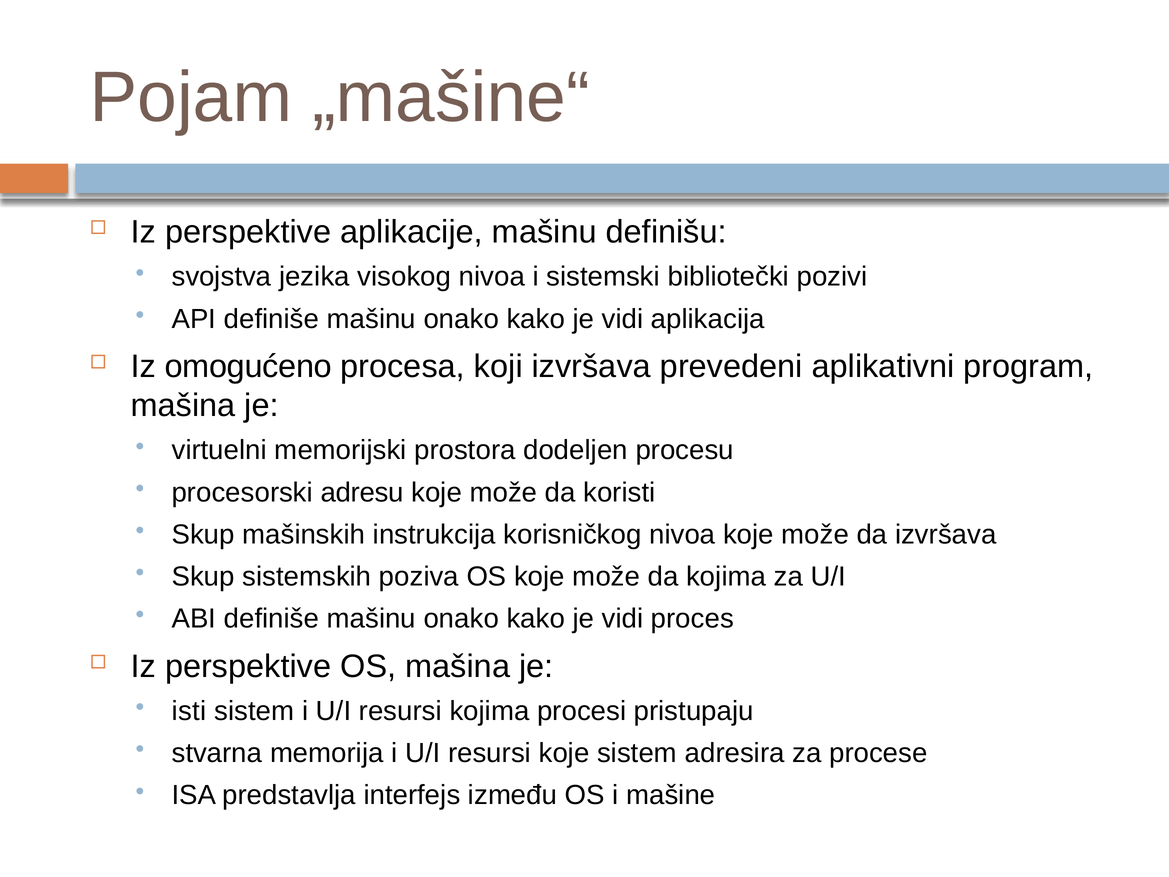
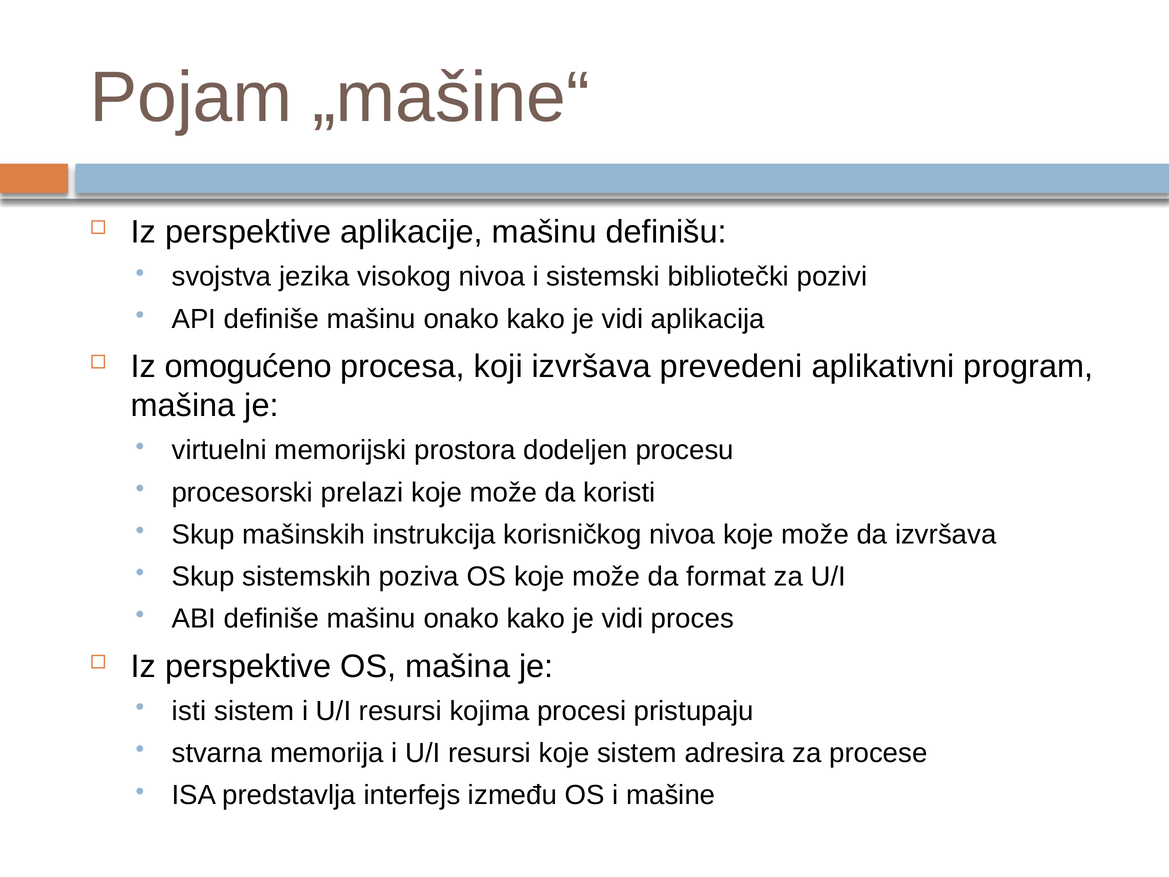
adresu: adresu -> prelazi
da kojima: kojima -> format
